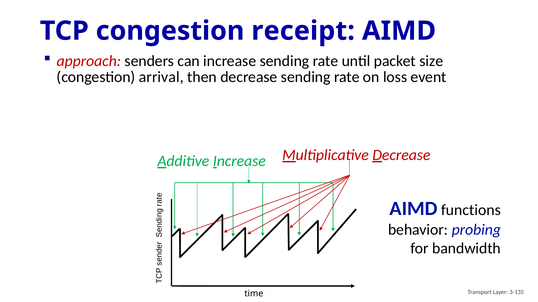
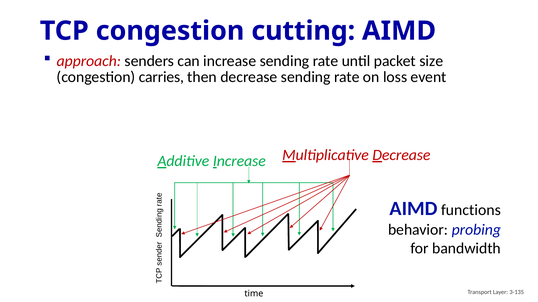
receipt: receipt -> cutting
arrival: arrival -> carries
